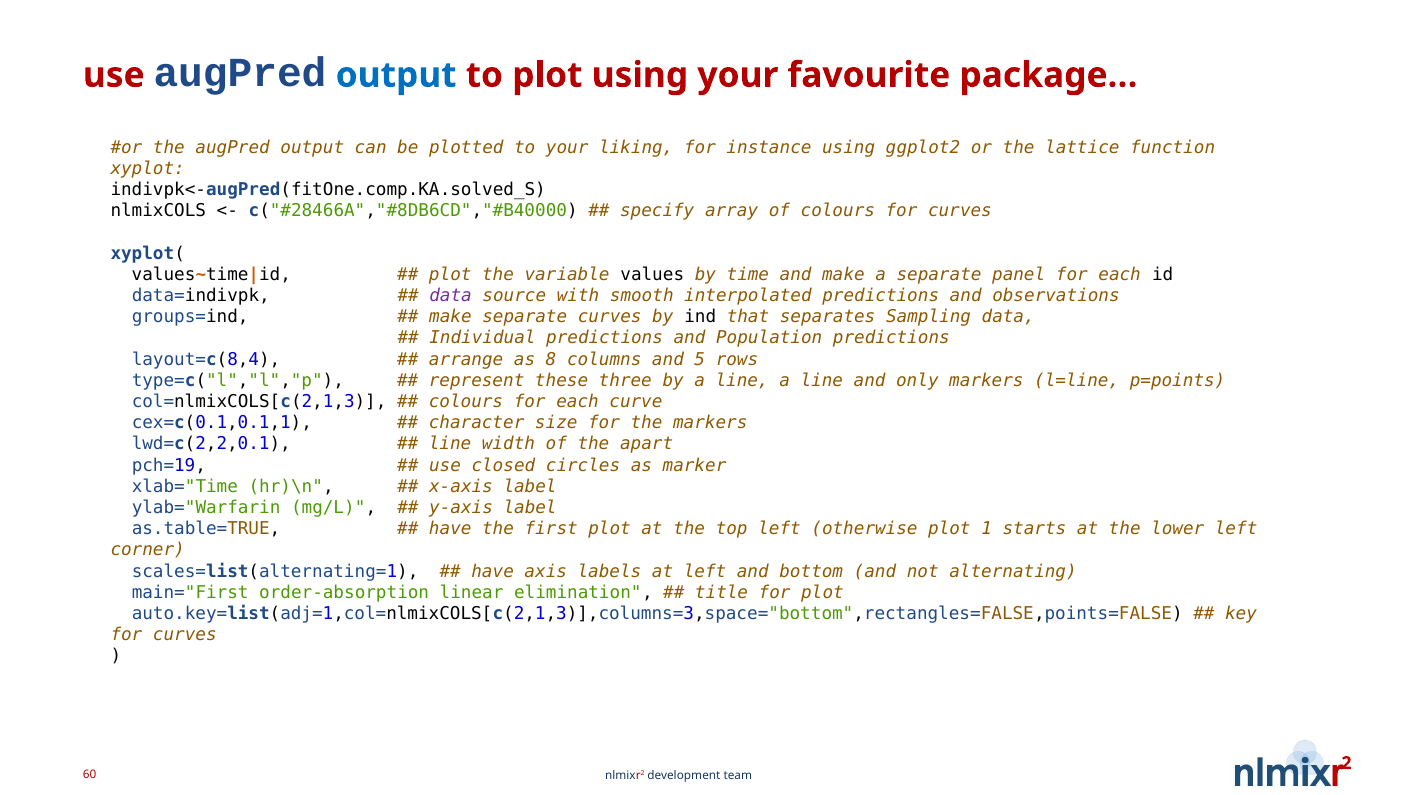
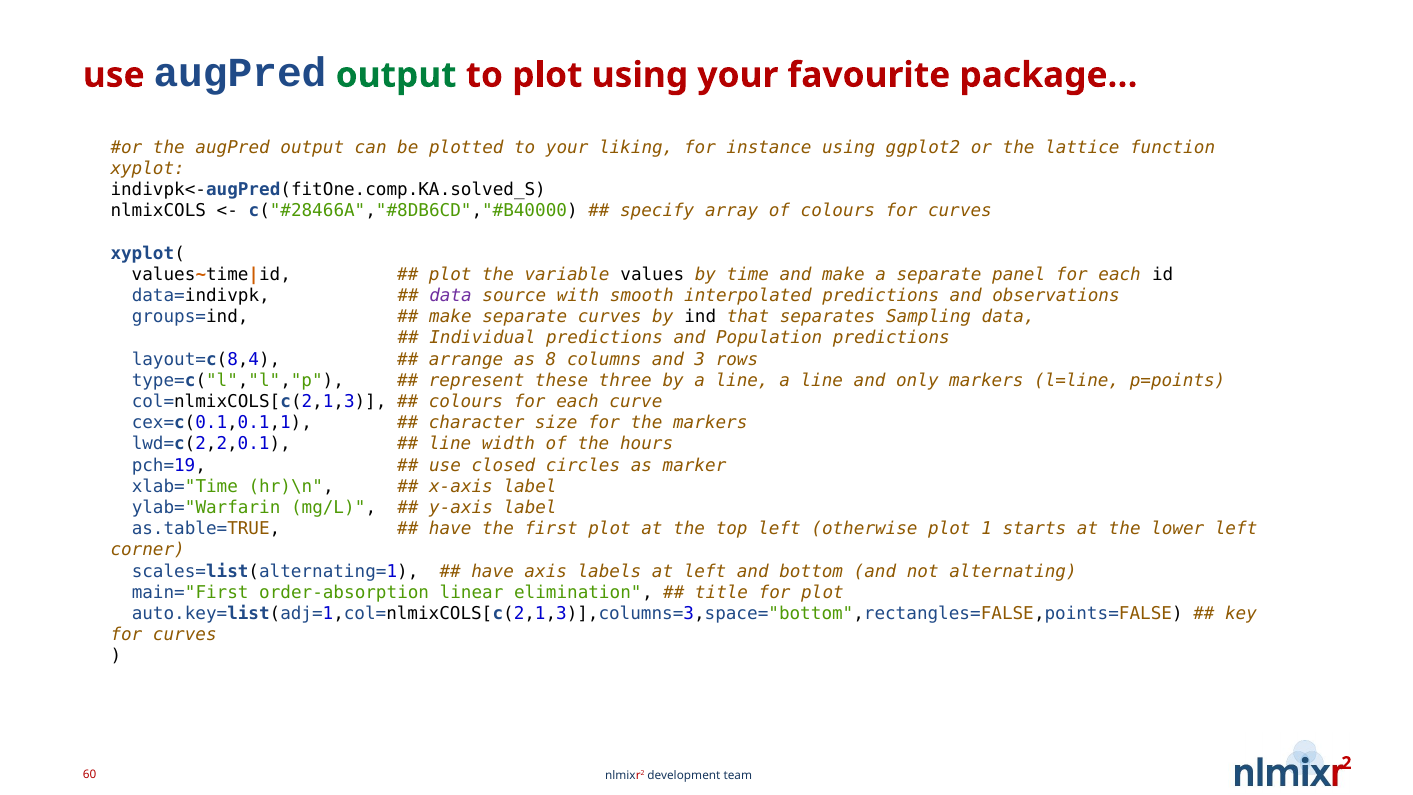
output at (396, 75) colour: blue -> green
5: 5 -> 3
apart: apart -> hours
